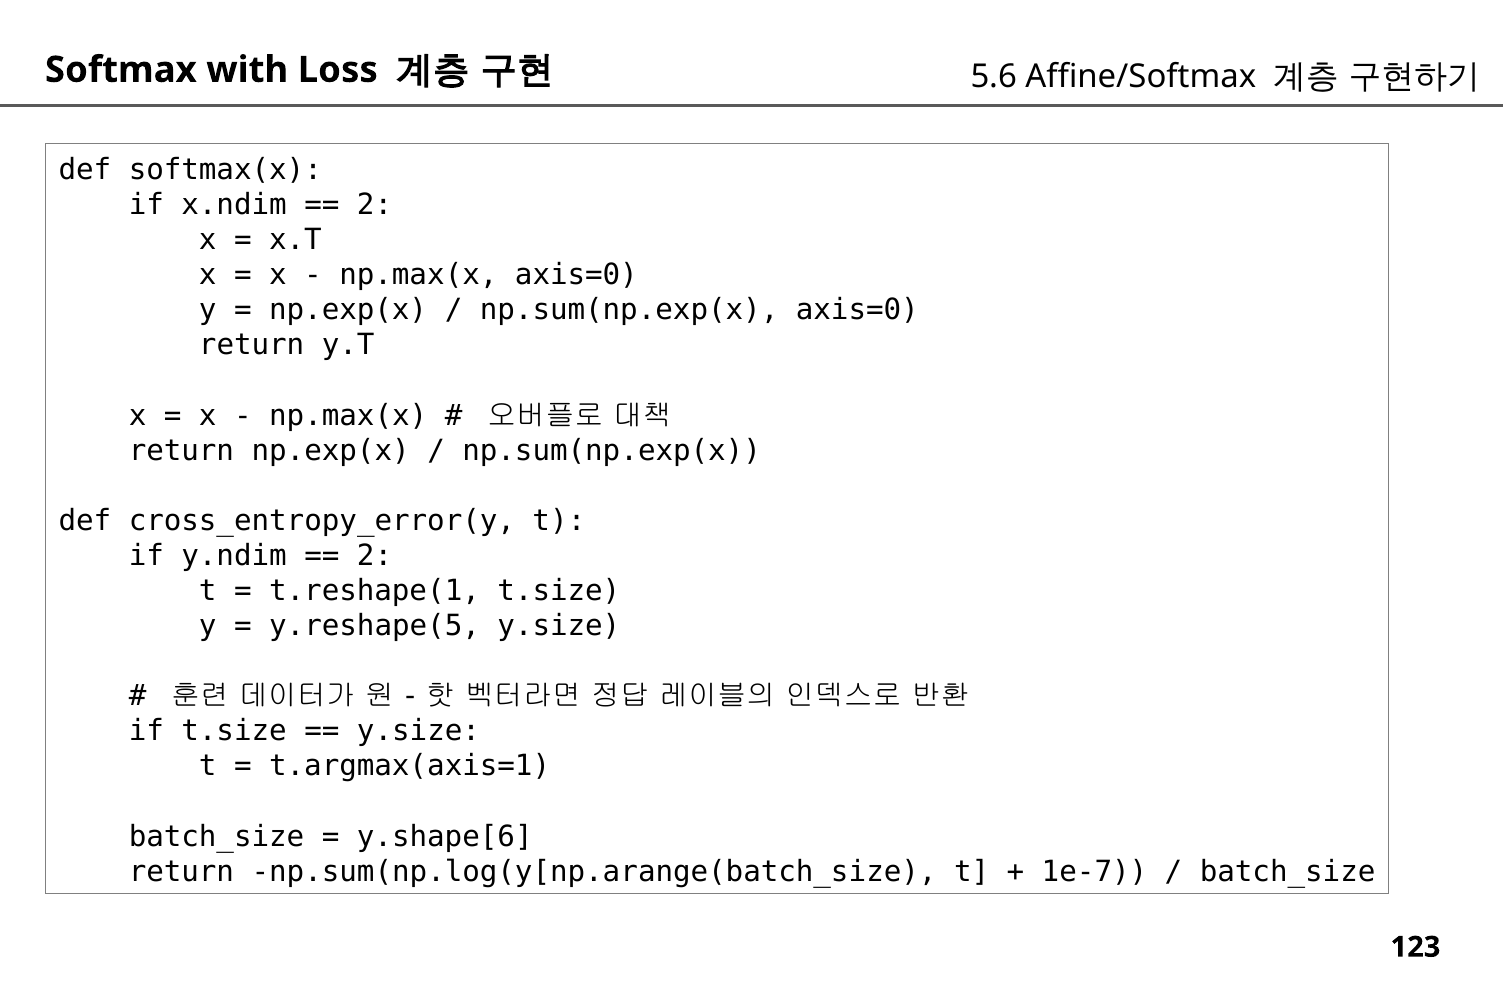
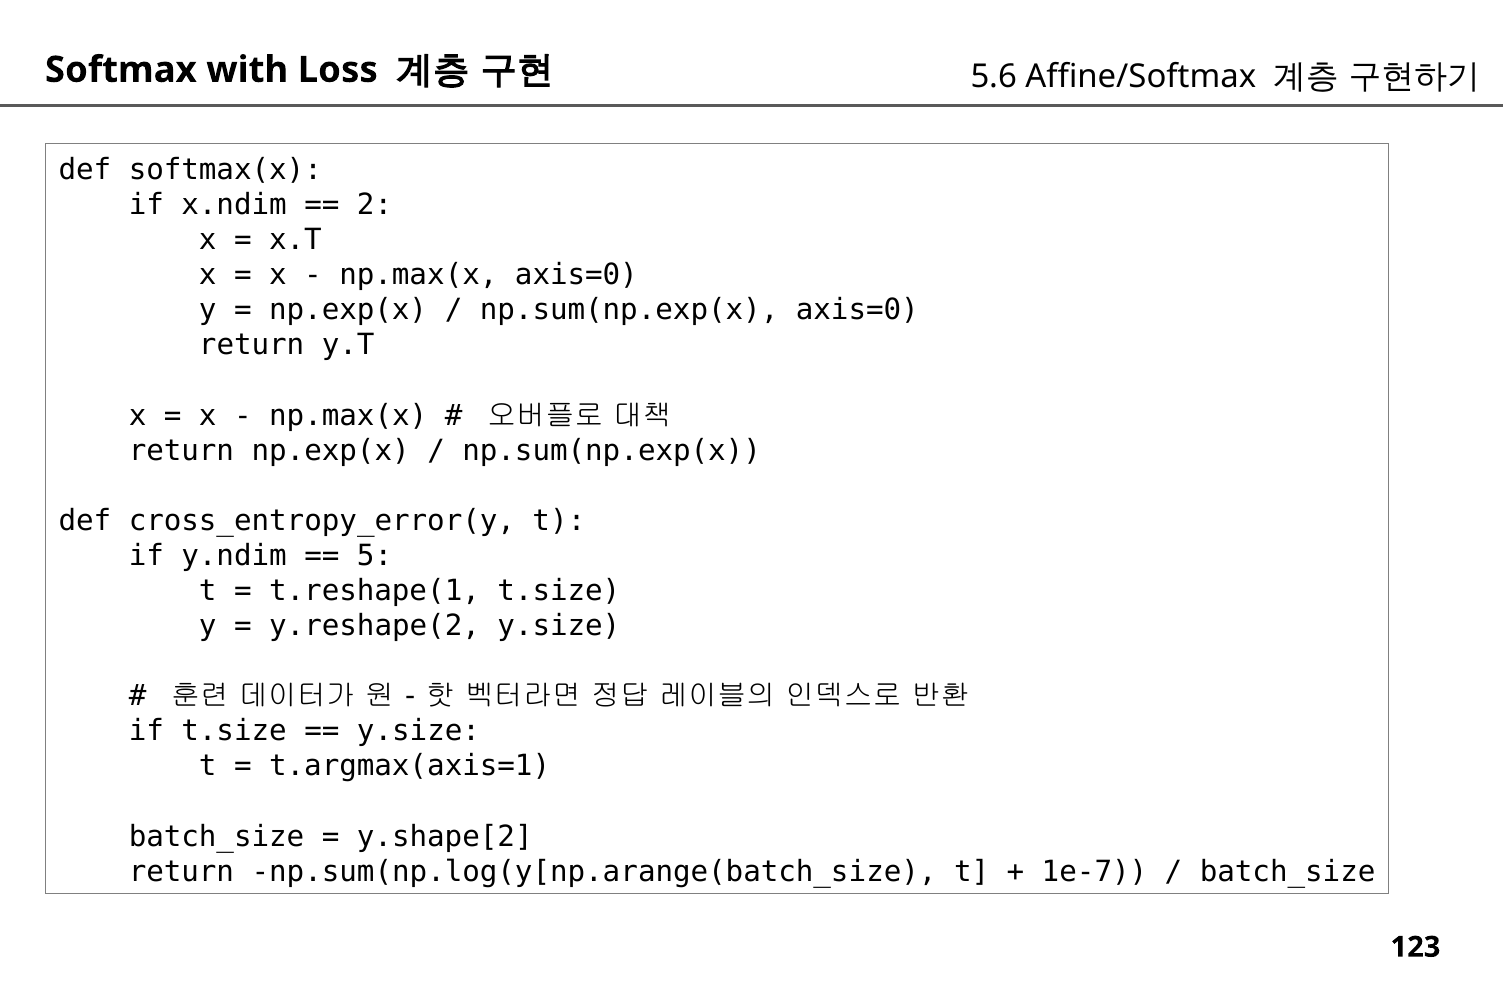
2 at (375, 556): 2 -> 5
y.reshape(5: y.reshape(5 -> y.reshape(2
y.shape[6: y.shape[6 -> y.shape[2
